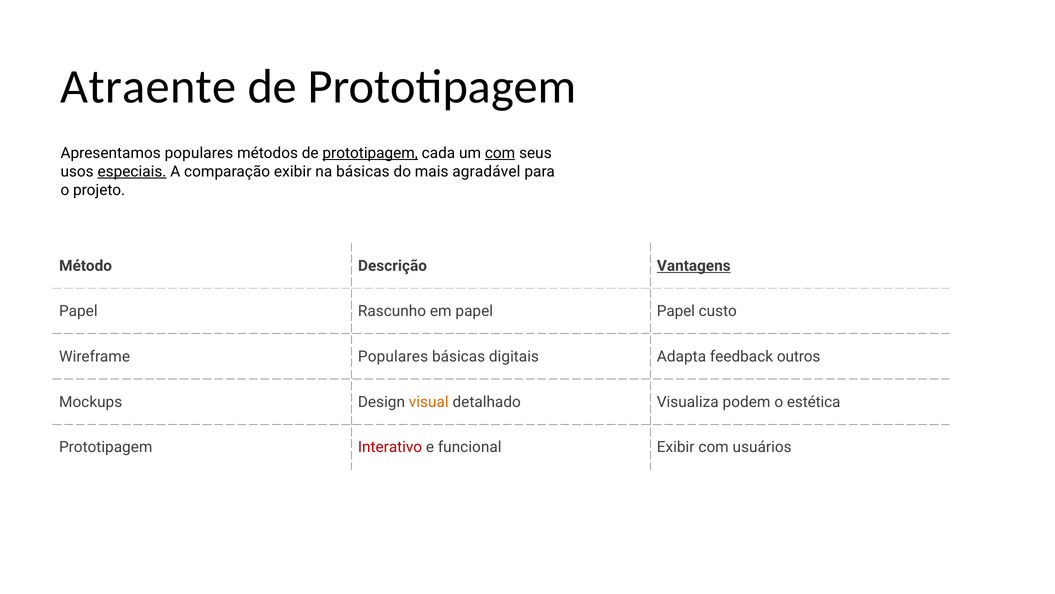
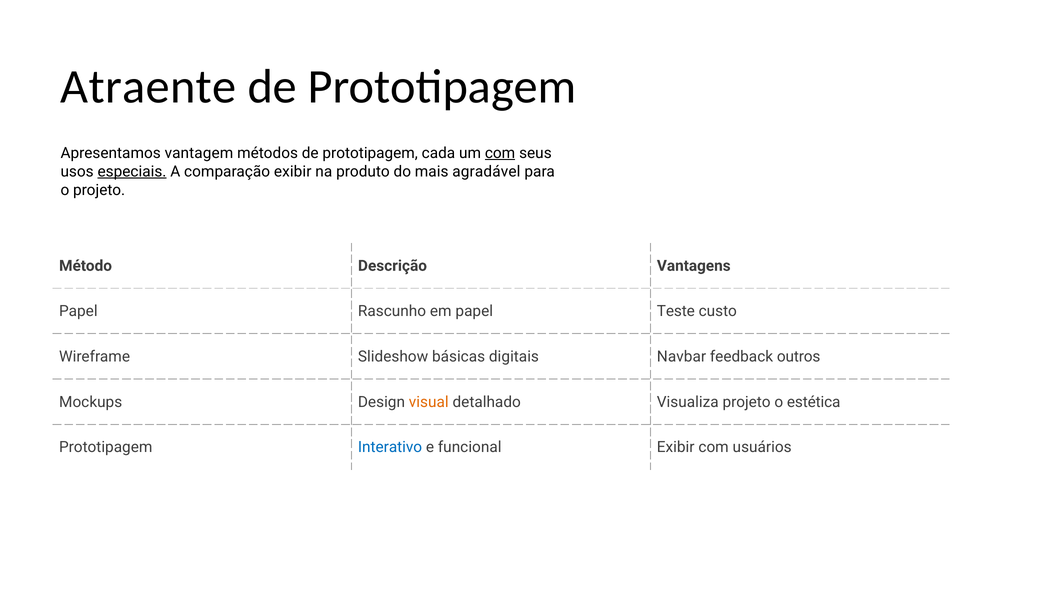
Apresentamos populares: populares -> vantagem
prototipagem at (370, 153) underline: present -> none
na básicas: básicas -> produto
Vantagens underline: present -> none
papel Papel: Papel -> Teste
Wireframe Populares: Populares -> Slideshow
Adapta: Adapta -> Navbar
Visualiza podem: podem -> projeto
Interativo colour: red -> blue
